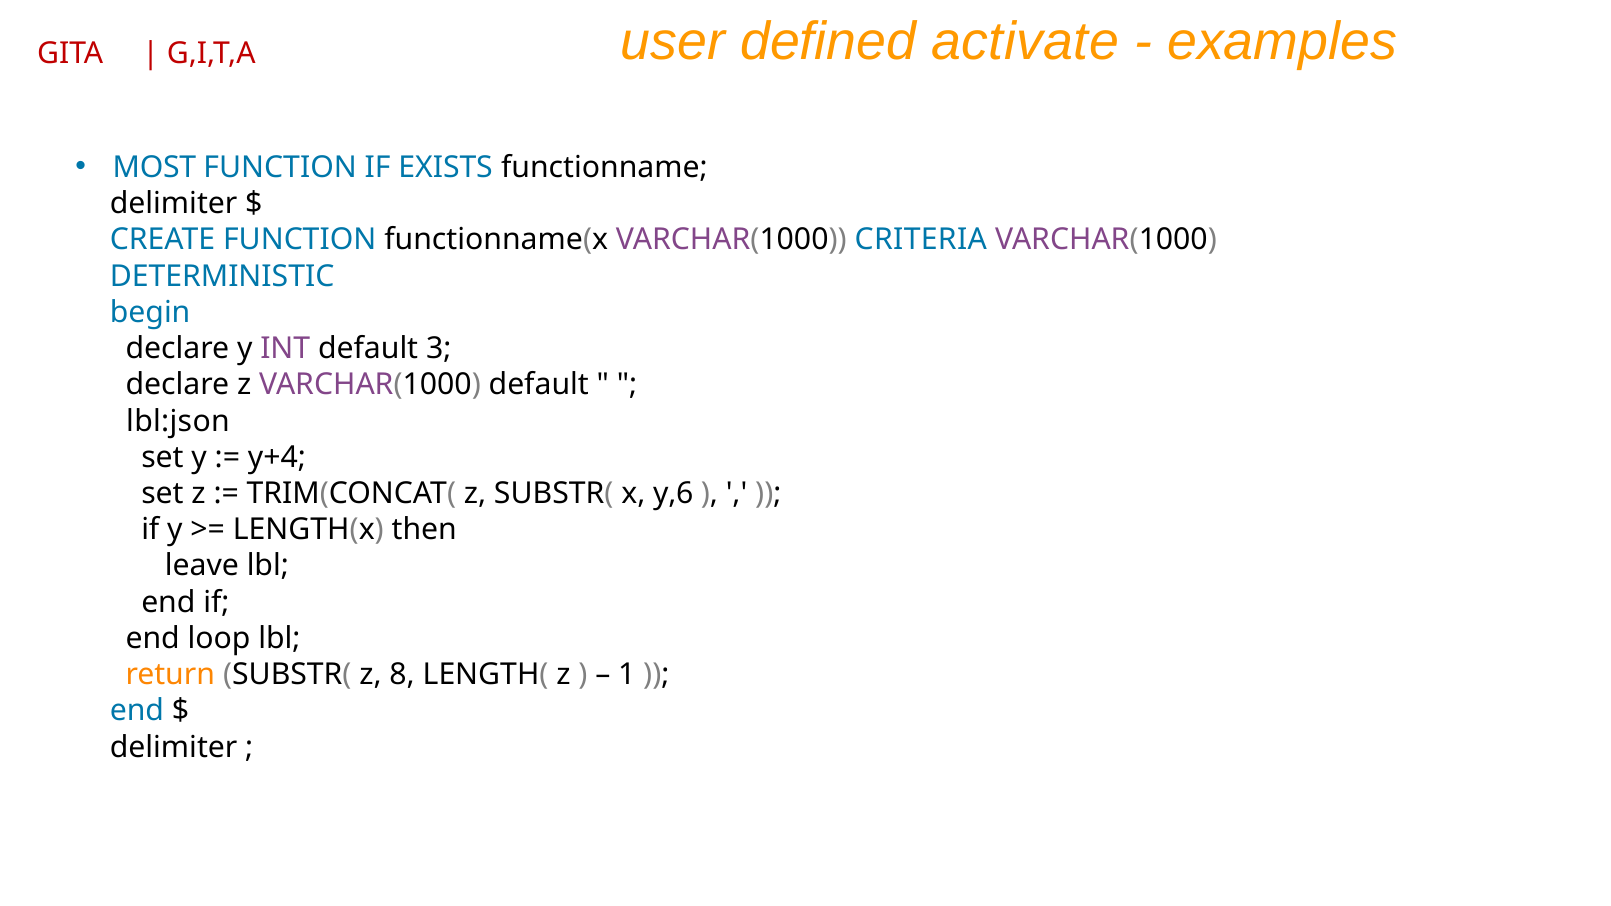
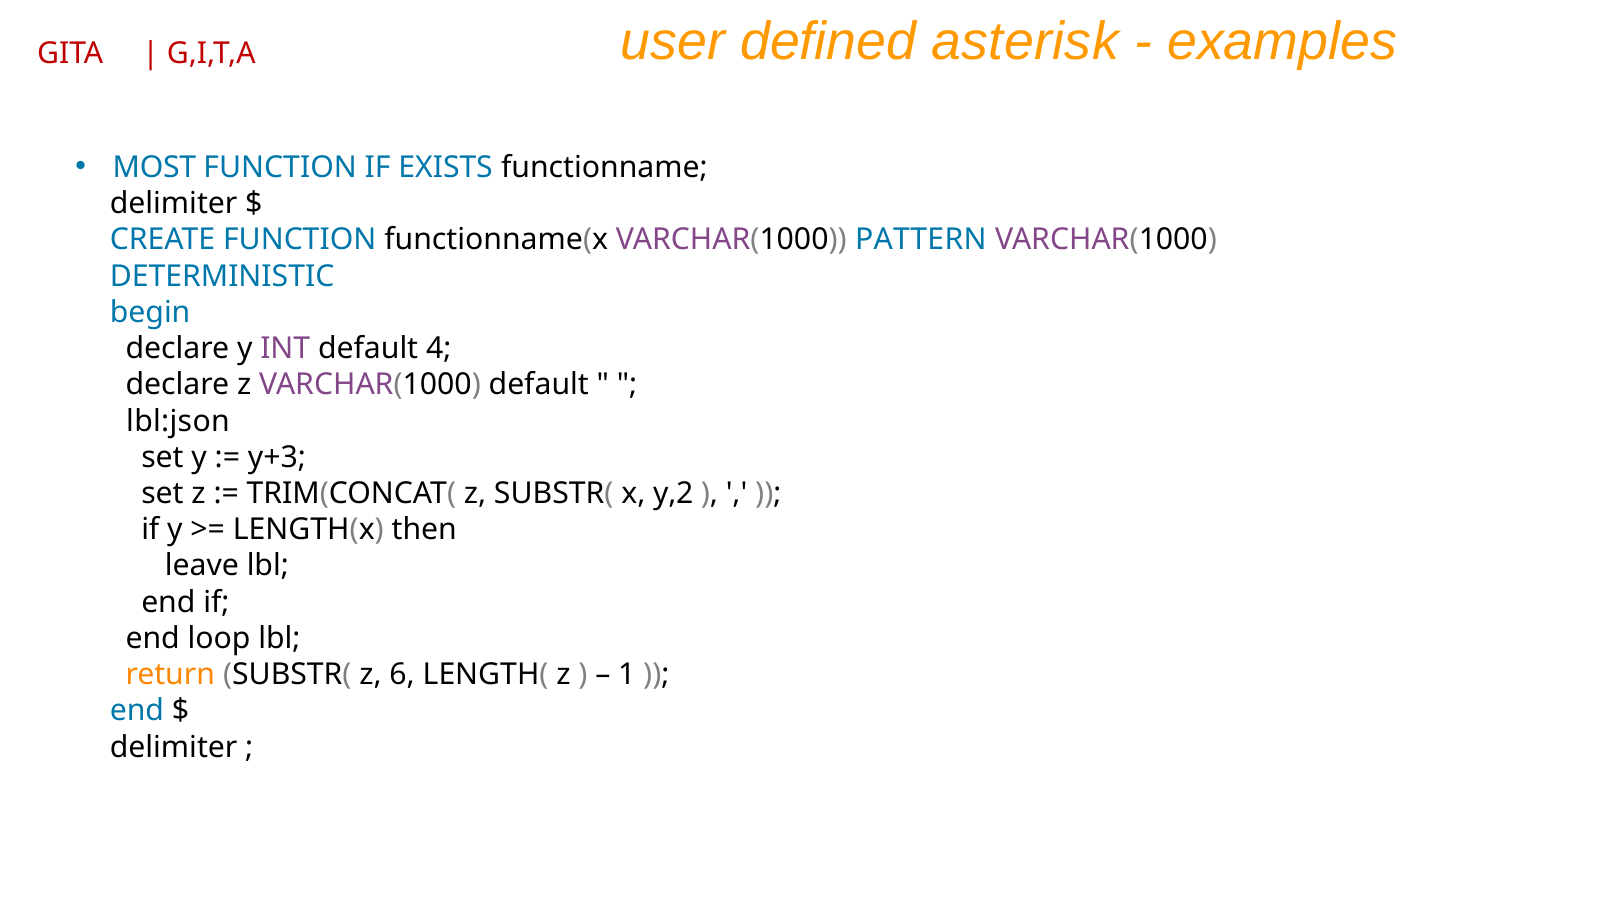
activate: activate -> asterisk
CRITERIA: CRITERIA -> PATTERN
3: 3 -> 4
y+4: y+4 -> y+3
y,6: y,6 -> y,2
8: 8 -> 6
